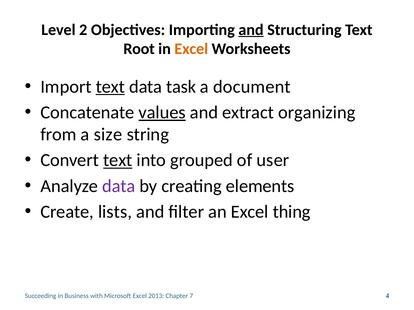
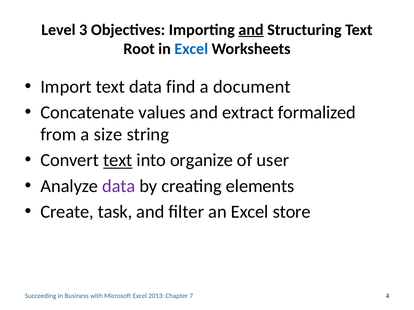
2: 2 -> 3
Excel at (191, 49) colour: orange -> blue
text at (110, 87) underline: present -> none
task: task -> find
values underline: present -> none
organizing: organizing -> formalized
grouped: grouped -> organize
lists: lists -> task
thing: thing -> store
